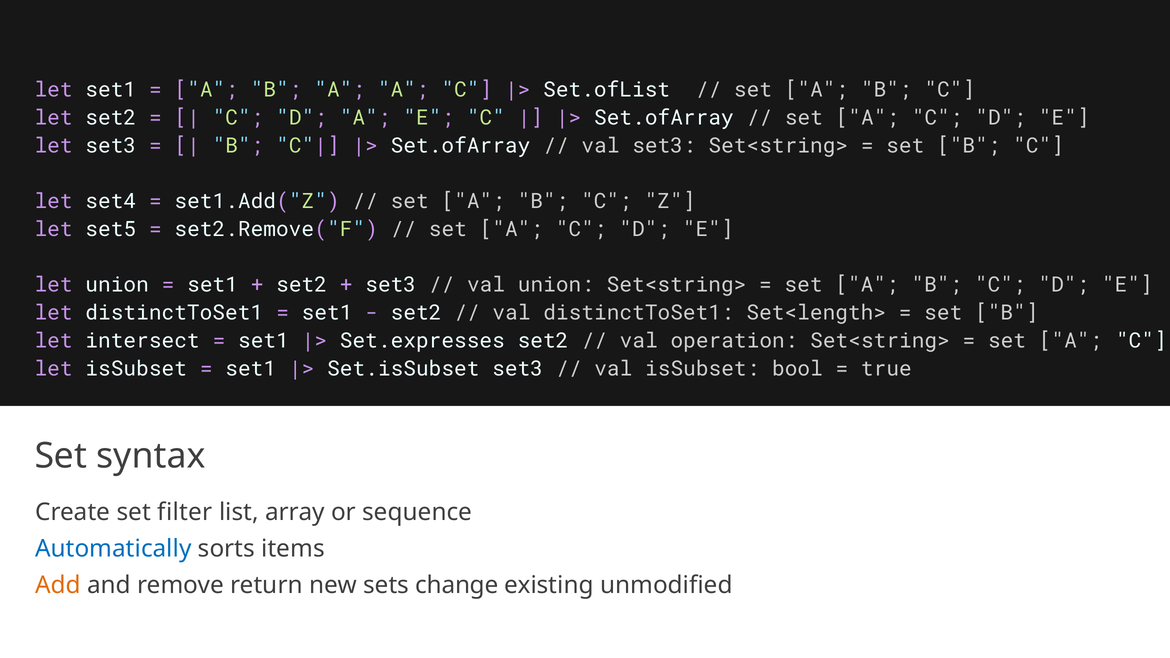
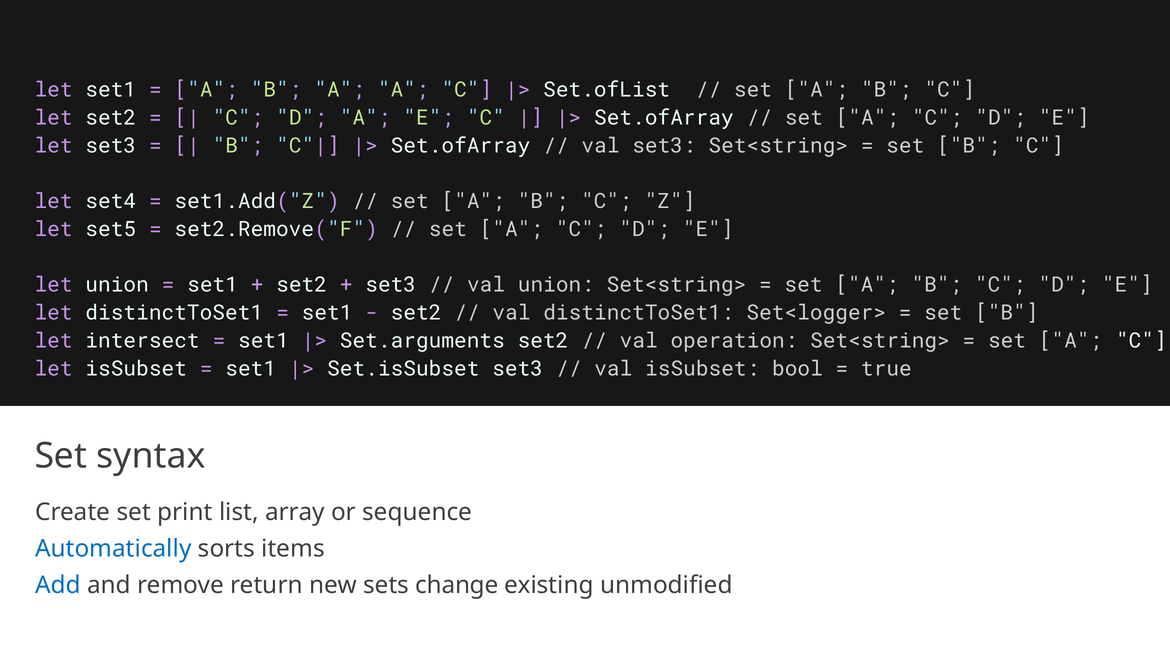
Set<length>: Set<length> -> Set<logger>
Set.expresses: Set.expresses -> Set.arguments
filter: filter -> print
Add colour: orange -> blue
